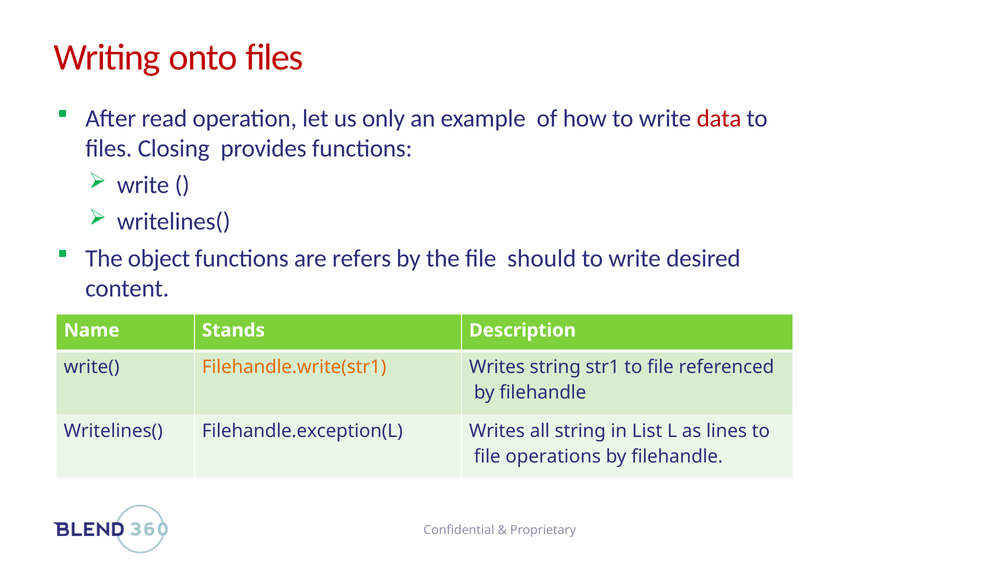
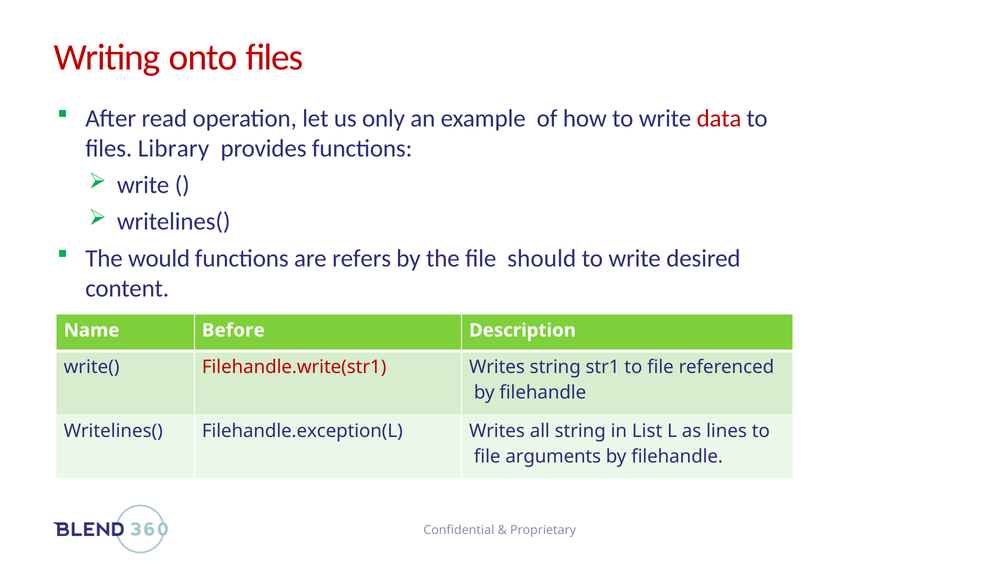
Closing: Closing -> Library
object: object -> would
Stands: Stands -> Before
Filehandle.write(str1 colour: orange -> red
operations: operations -> arguments
